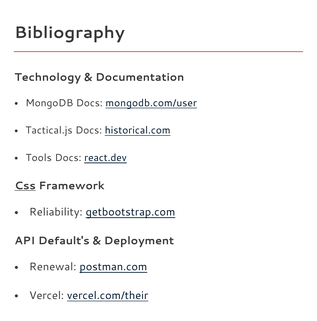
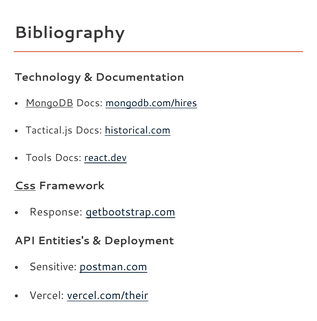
MongoDB underline: none -> present
mongodb.com/user: mongodb.com/user -> mongodb.com/hires
Reliability: Reliability -> Response
Default's: Default's -> Entities's
Renewal: Renewal -> Sensitive
